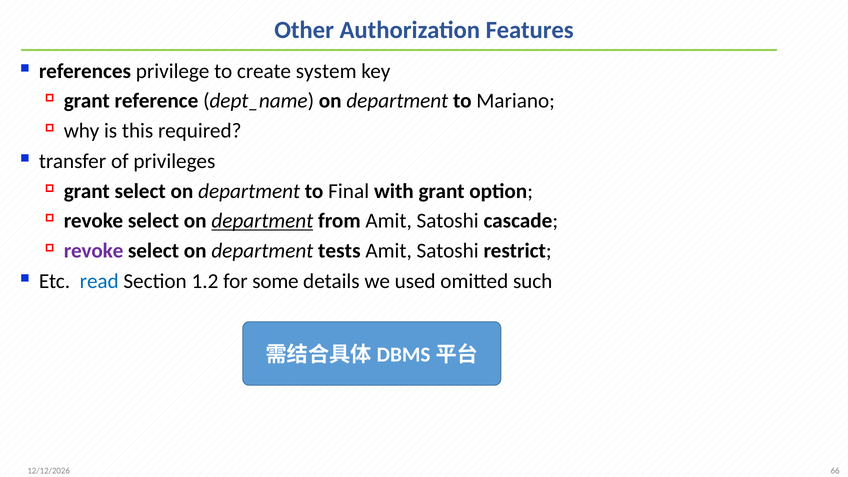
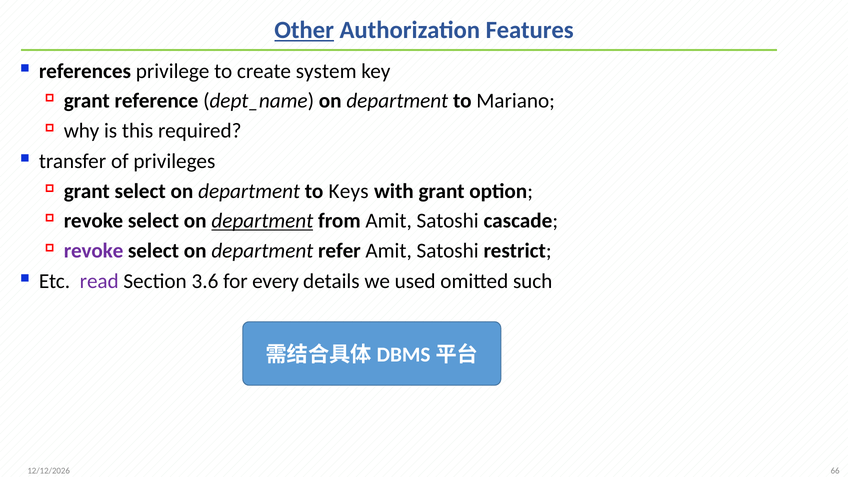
Other underline: none -> present
Final: Final -> Keys
tests: tests -> refer
read colour: blue -> purple
1.2: 1.2 -> 3.6
some: some -> every
